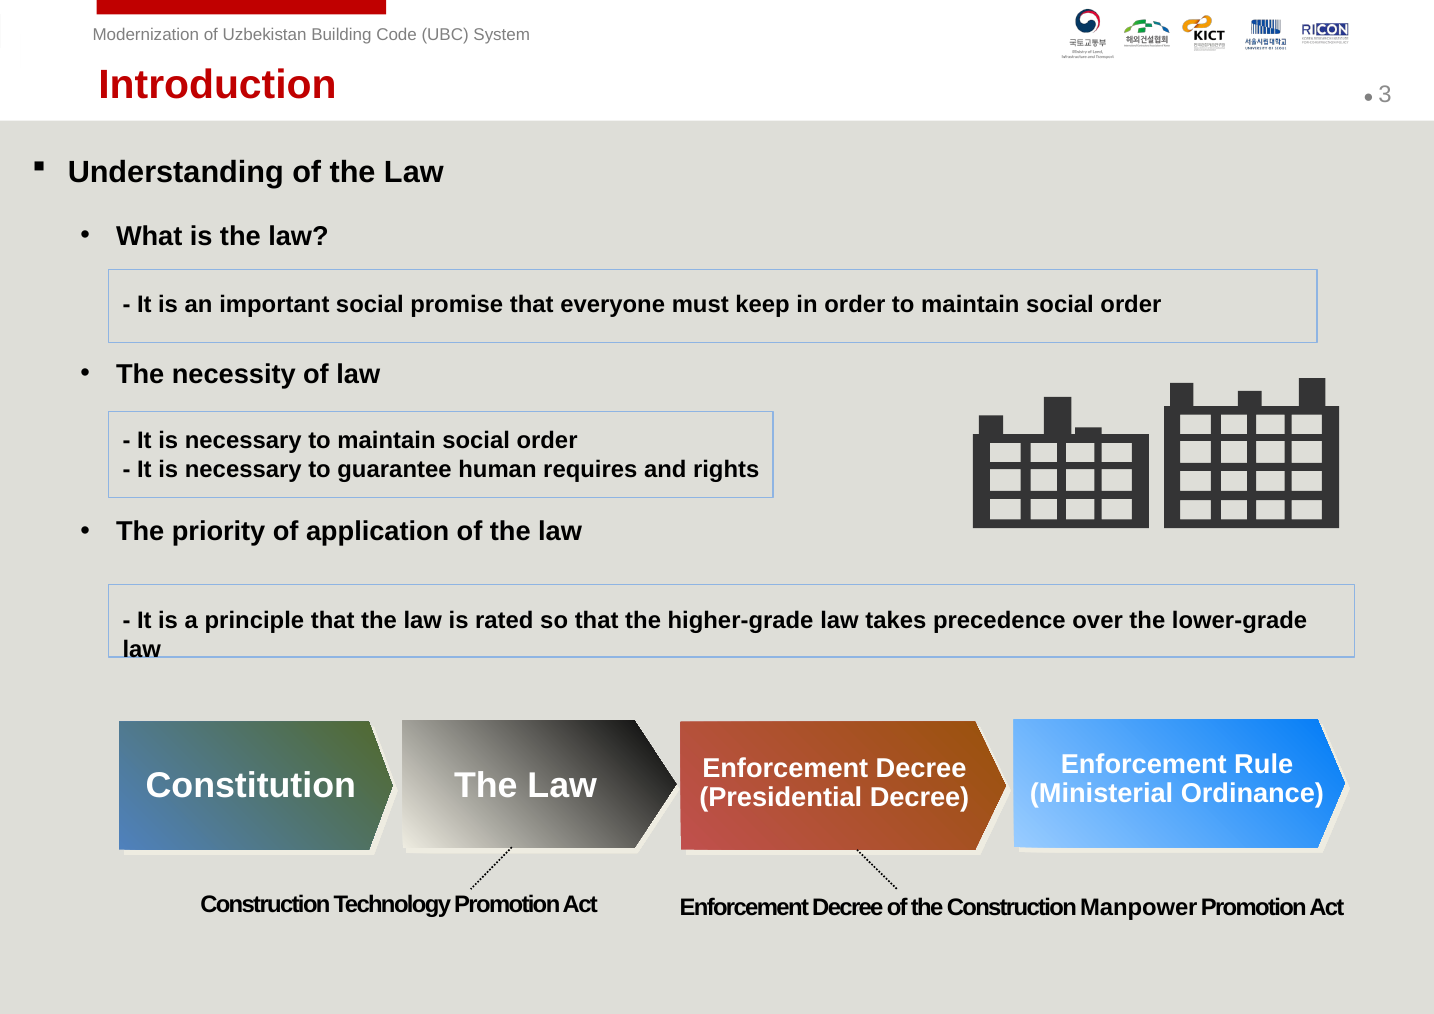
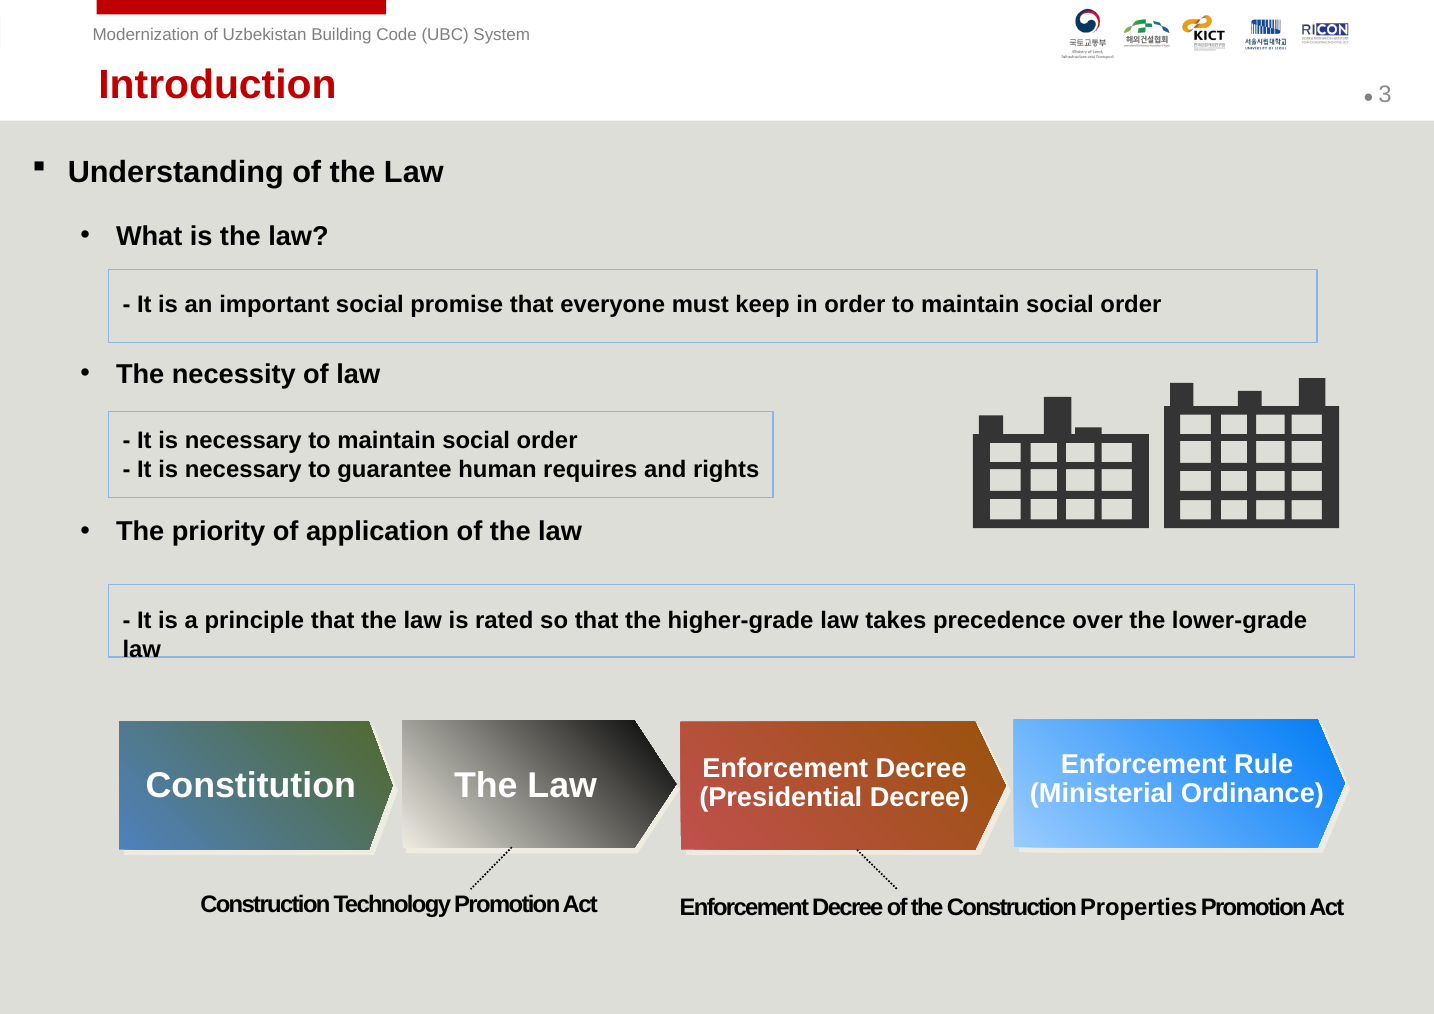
Manpower: Manpower -> Properties
